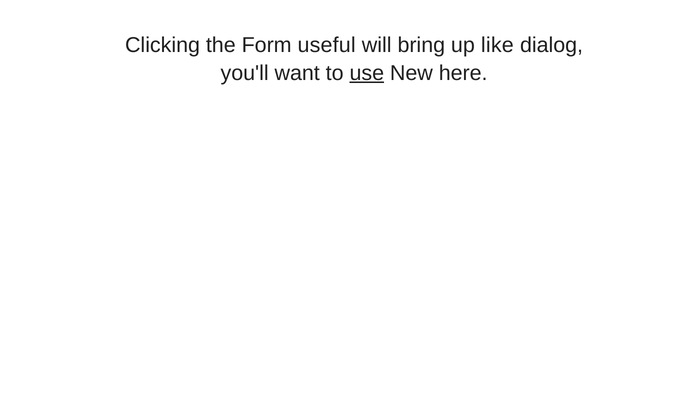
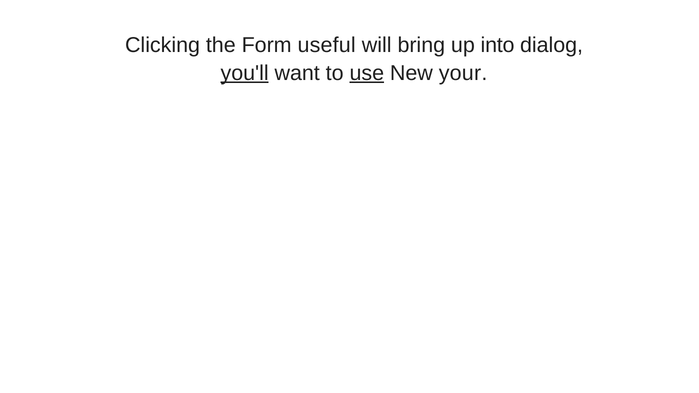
like: like -> into
you'll underline: none -> present
here: here -> your
